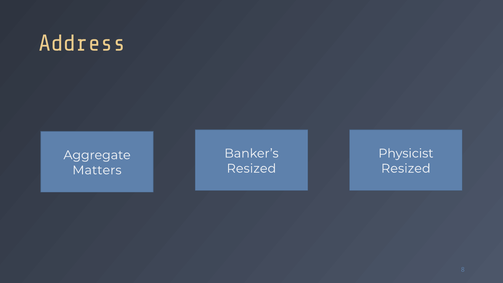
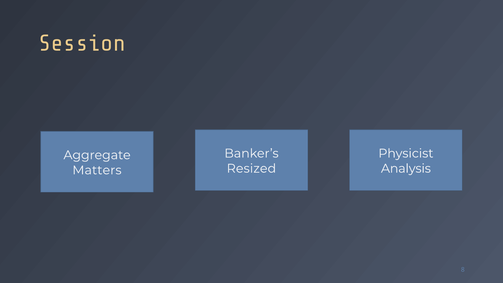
Address: Address -> Session
Resized at (406, 168): Resized -> Analysis
